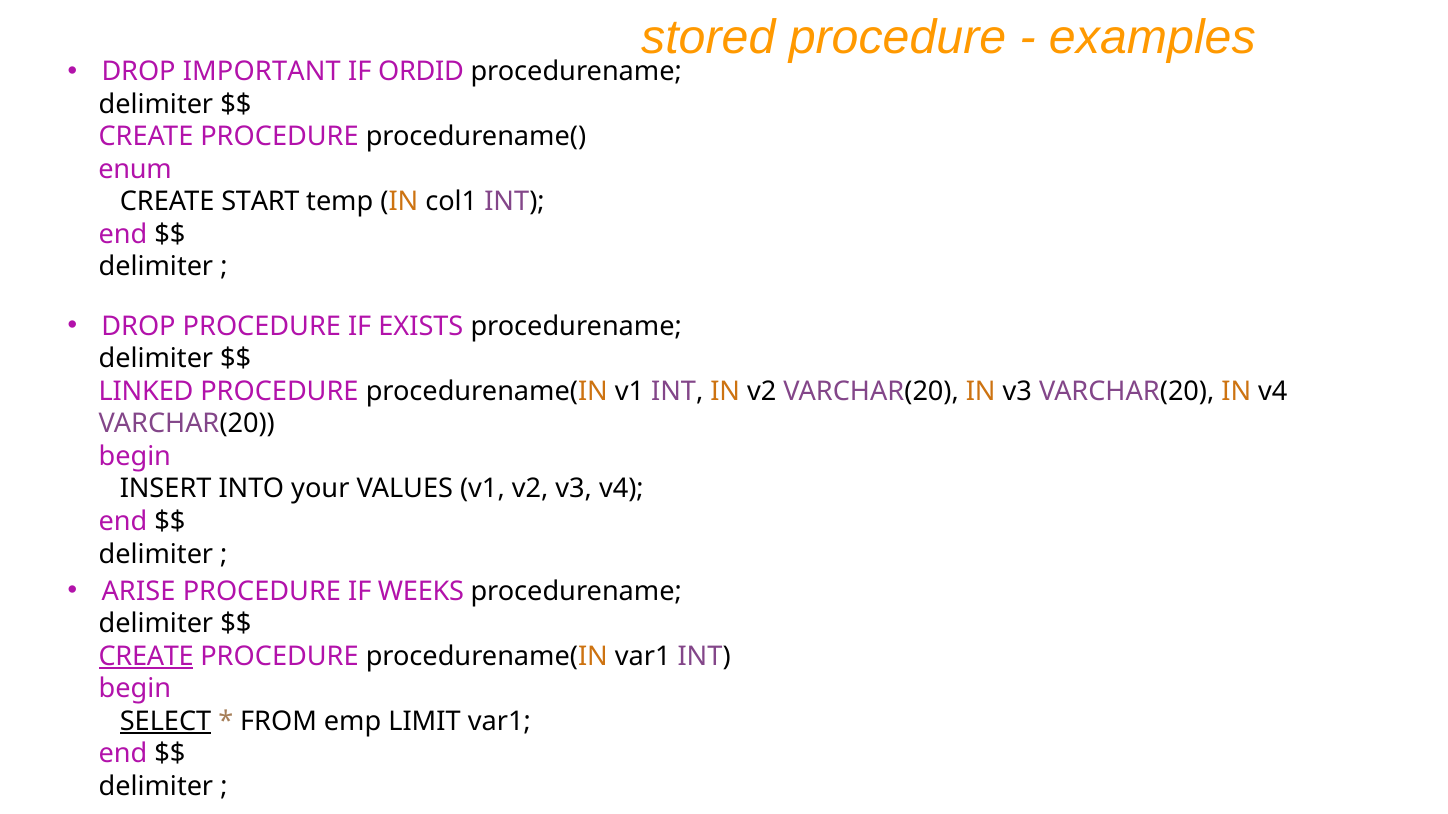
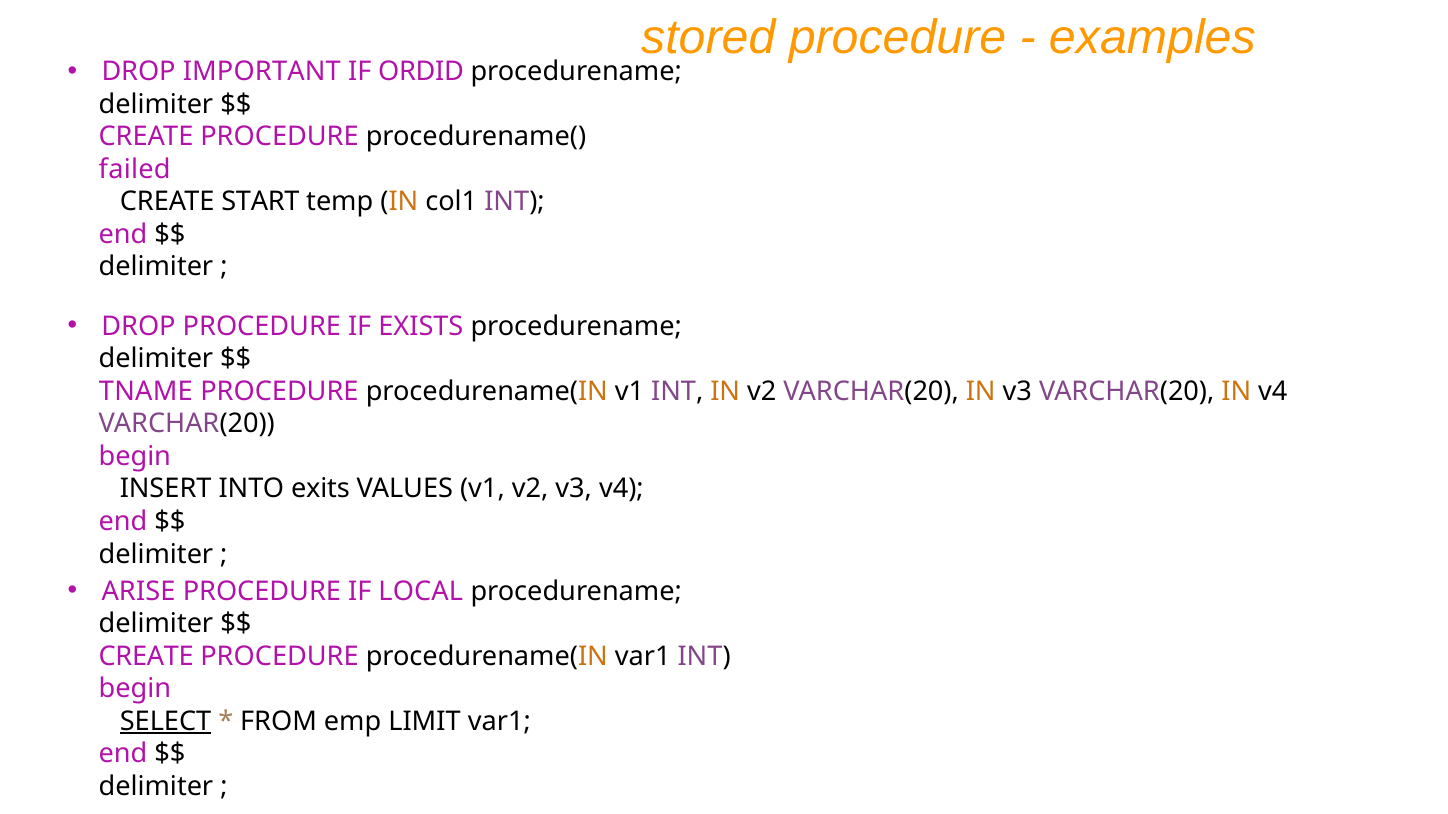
enum: enum -> failed
LINKED: LINKED -> TNAME
your: your -> exits
WEEKS: WEEKS -> LOCAL
CREATE at (146, 657) underline: present -> none
